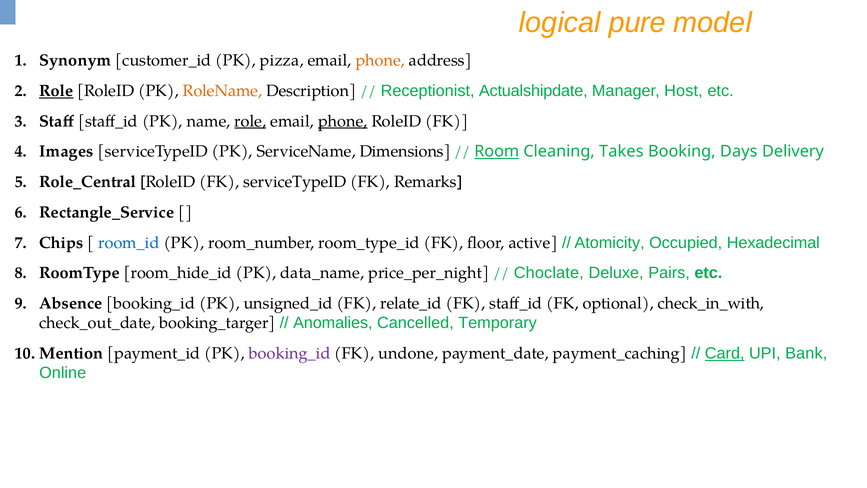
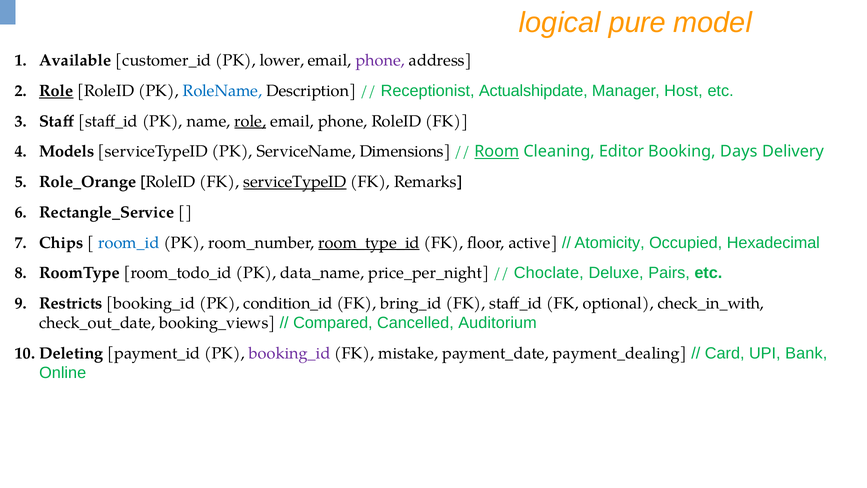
Synonym: Synonym -> Available
pizza: pizza -> lower
phone at (380, 60) colour: orange -> purple
RoleName colour: orange -> blue
phone at (343, 121) underline: present -> none
Images: Images -> Models
Takes: Takes -> Editor
Role_Central: Role_Central -> Role_Orange
serviceTypeID at (295, 182) underline: none -> present
room_type_id underline: none -> present
room_hide_id: room_hide_id -> room_todo_id
Absence: Absence -> Restricts
unsigned_id: unsigned_id -> condition_id
relate_id: relate_id -> bring_id
booking_targer: booking_targer -> booking_views
Anomalies: Anomalies -> Compared
Temporary: Temporary -> Auditorium
Mention: Mention -> Deleting
undone: undone -> mistake
payment_caching: payment_caching -> payment_dealing
Card underline: present -> none
